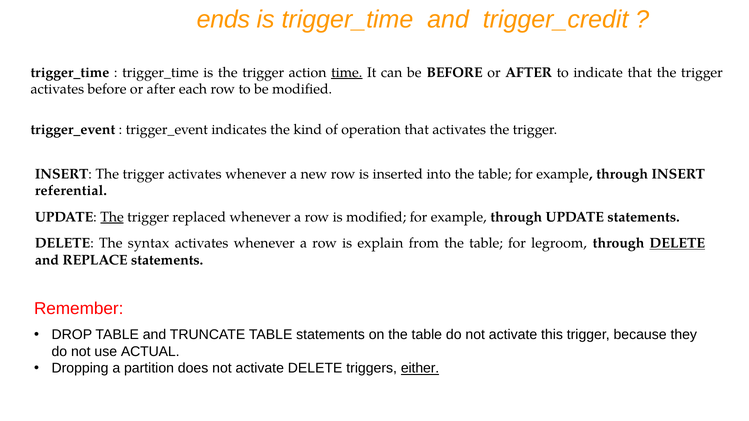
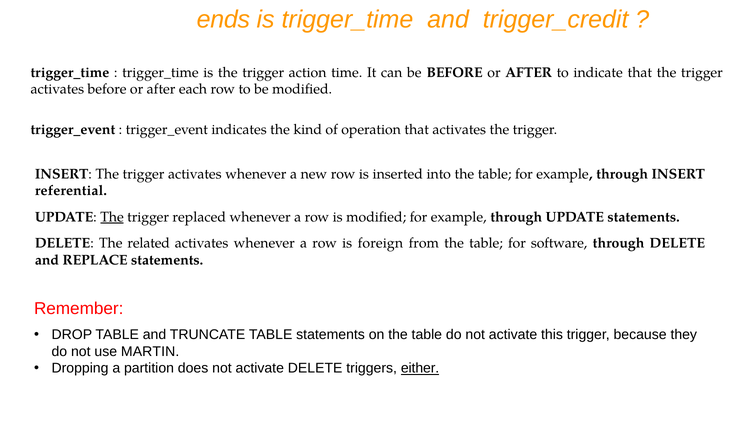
time underline: present -> none
syntax: syntax -> related
explain: explain -> foreign
legroom: legroom -> software
DELETE at (677, 243) underline: present -> none
ACTUAL: ACTUAL -> MARTIN
